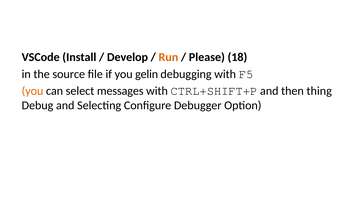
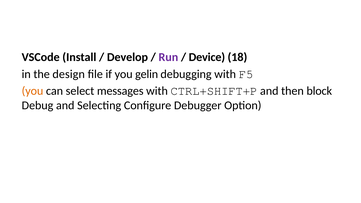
Run colour: orange -> purple
Please: Please -> Device
source: source -> design
thing: thing -> block
